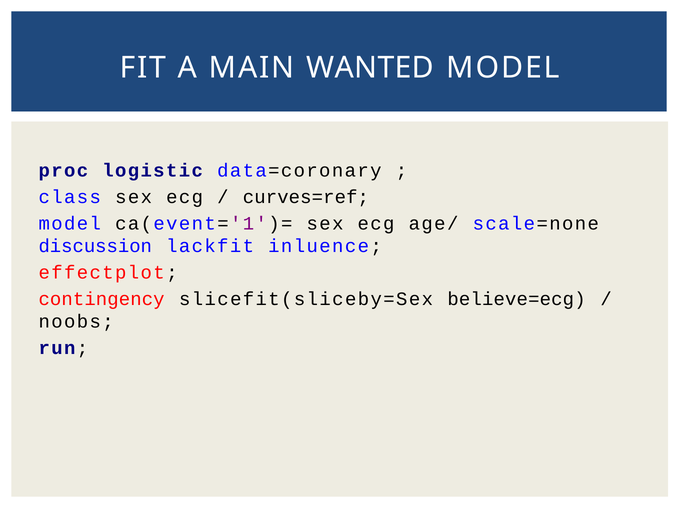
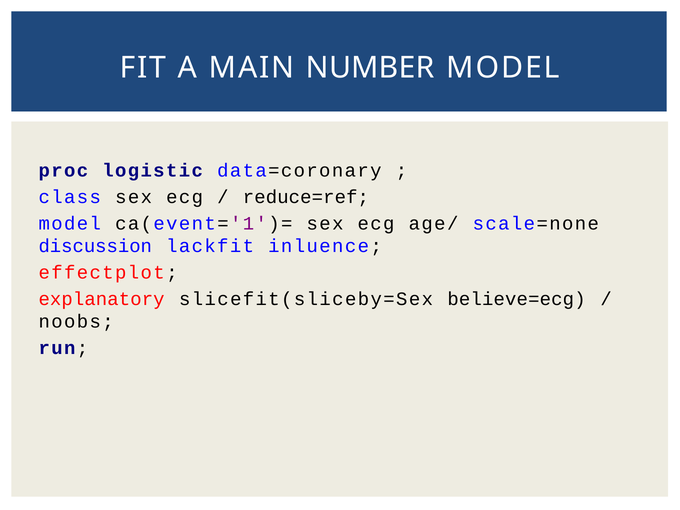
WANTED: WANTED -> NUMBER
curves=ref: curves=ref -> reduce=ref
contingency: contingency -> explanatory
